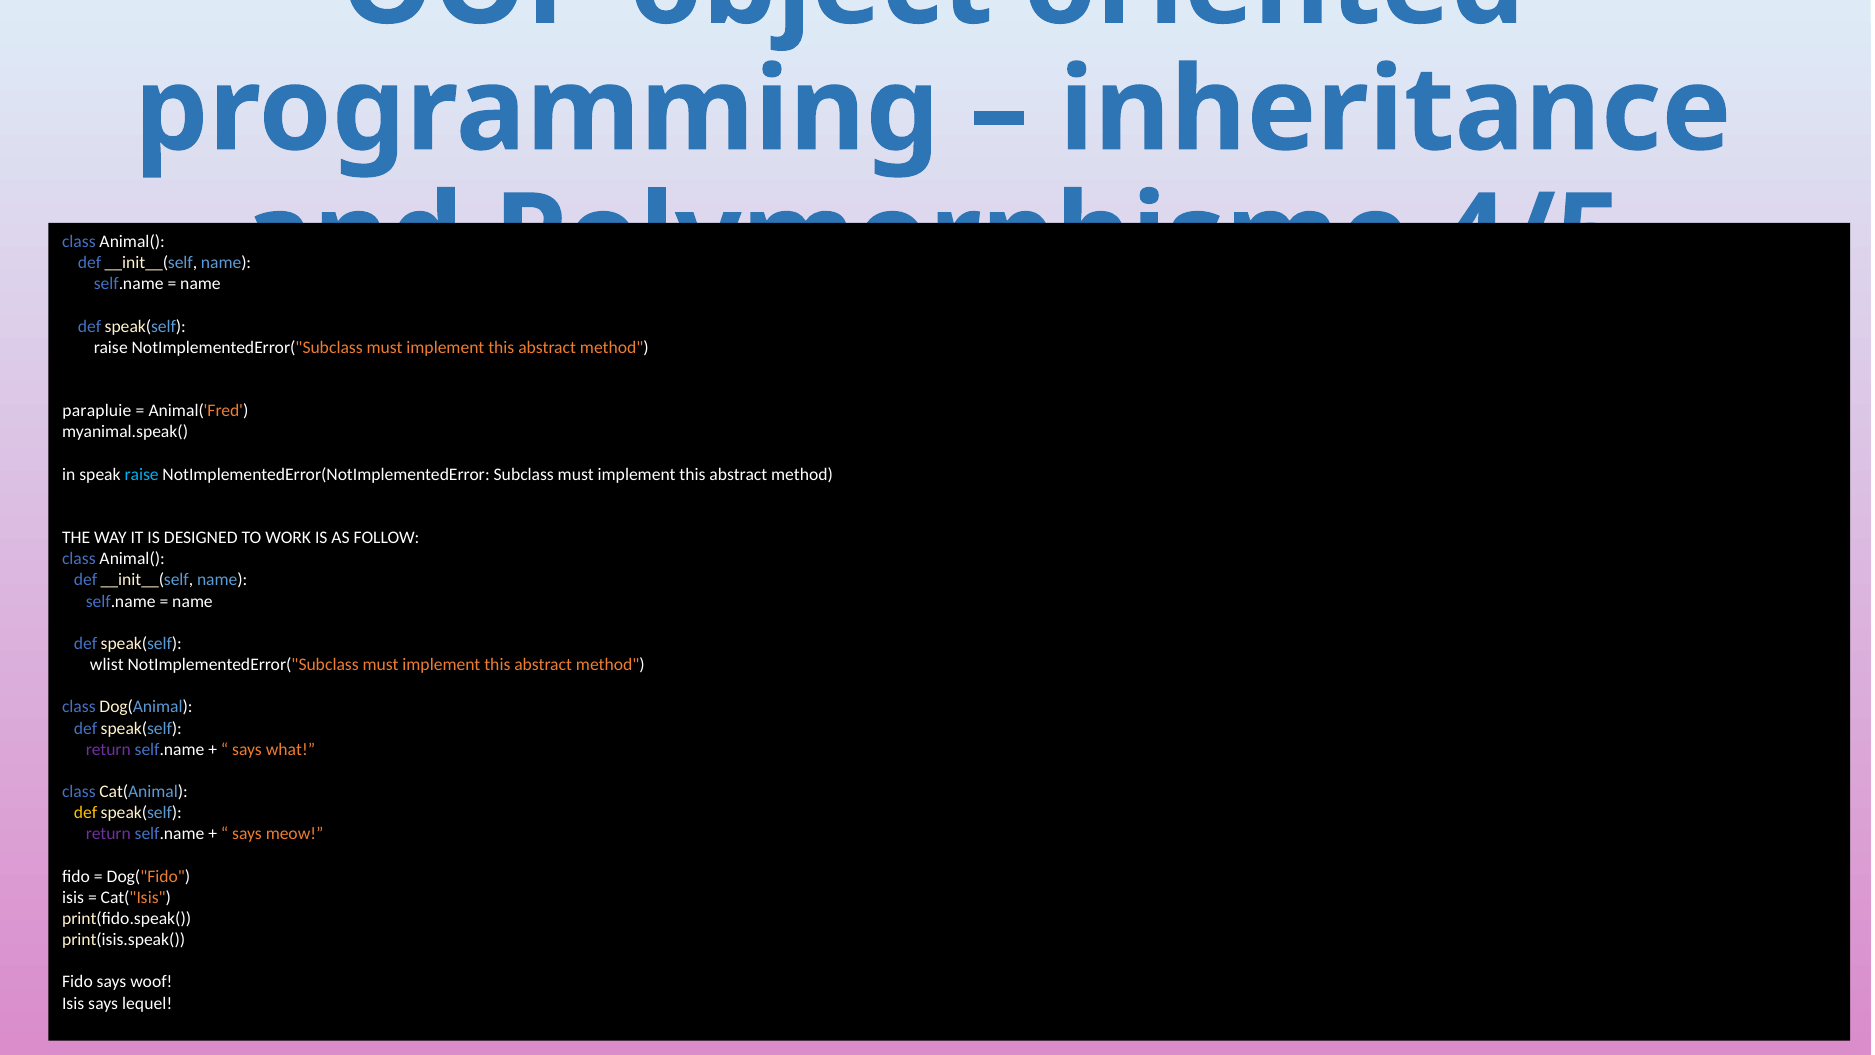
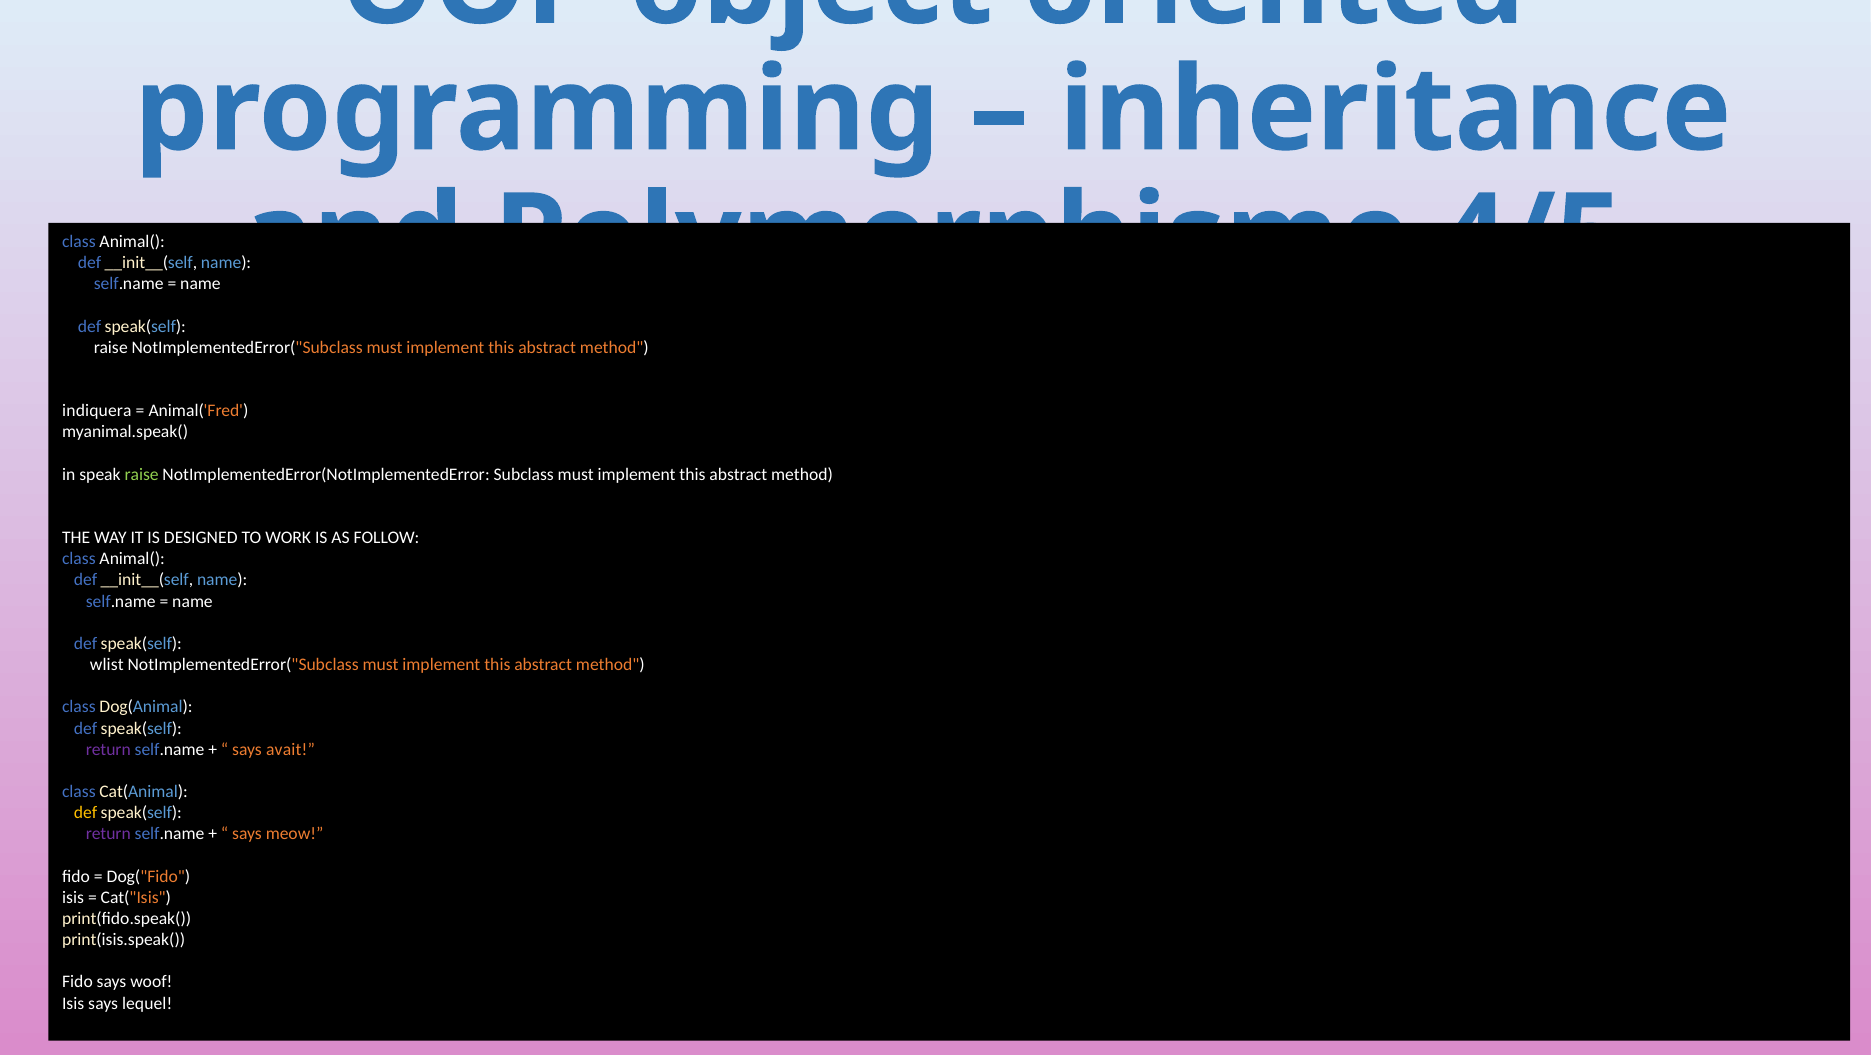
parapluie: parapluie -> indiquera
raise at (142, 474) colour: light blue -> light green
what: what -> avait
